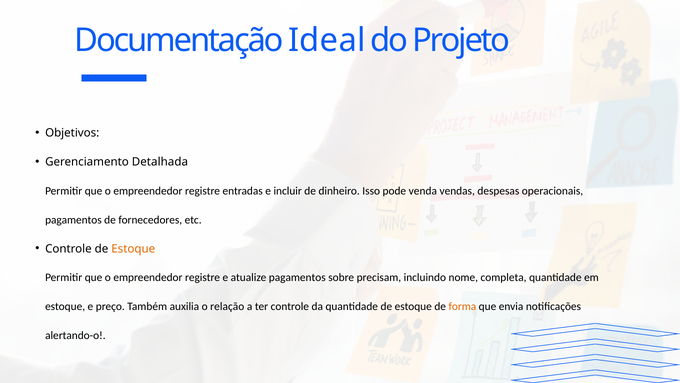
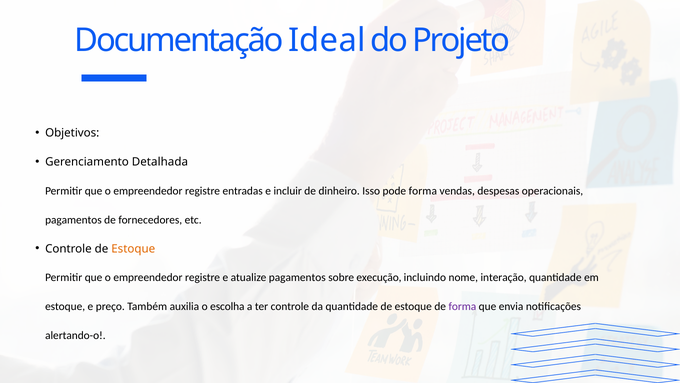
pode venda: venda -> forma
precisam: precisam -> execução
completa: completa -> interação
relação: relação -> escolha
forma at (462, 306) colour: orange -> purple
